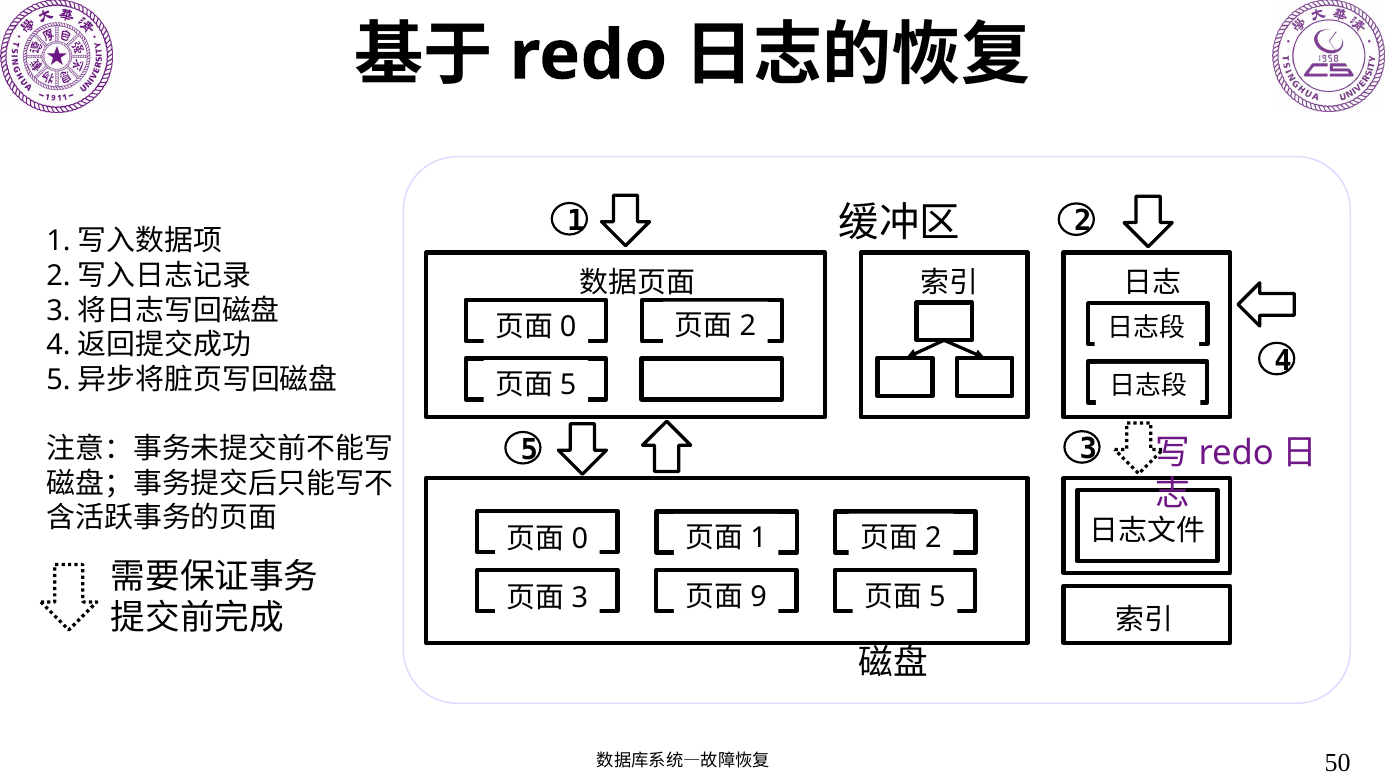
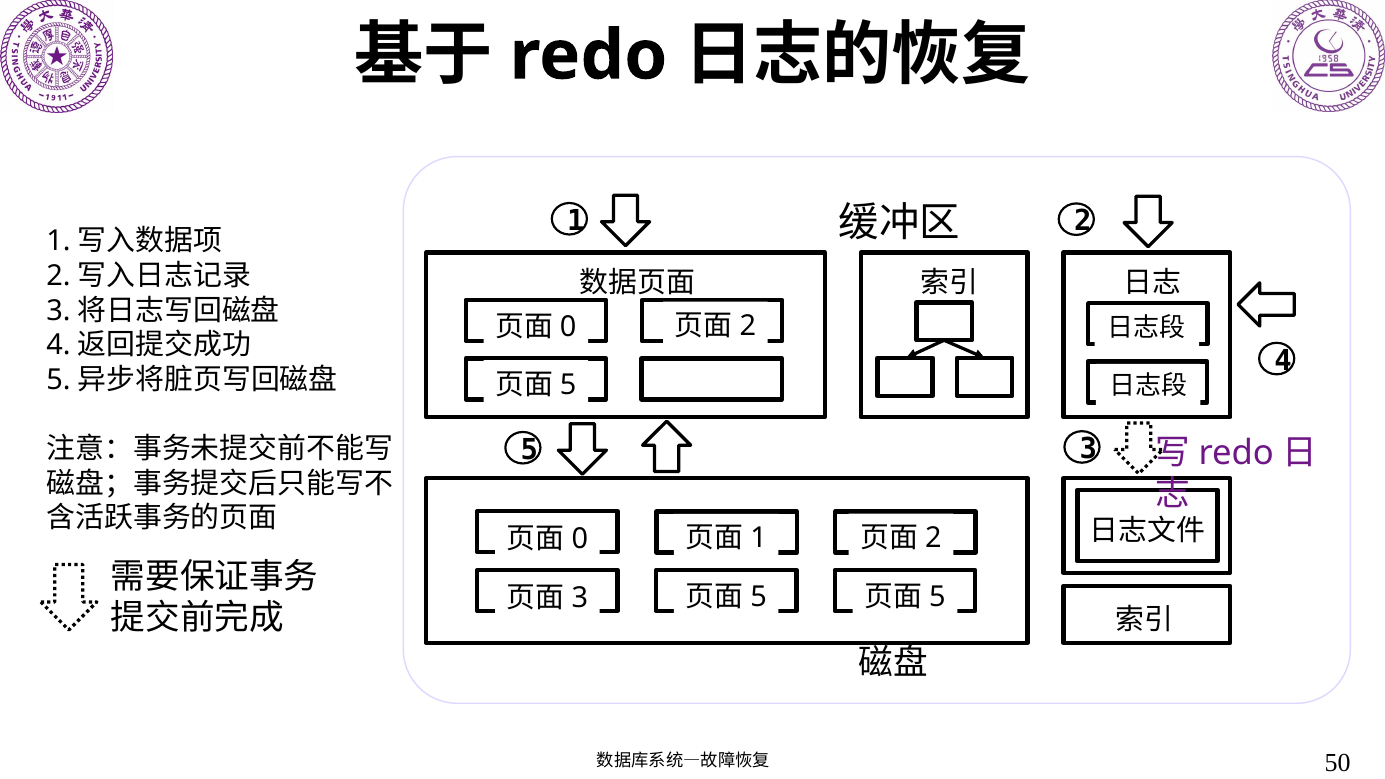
9 at (759, 597): 9 -> 5
